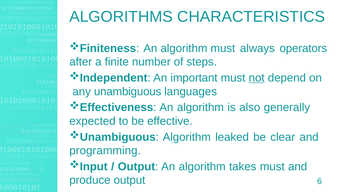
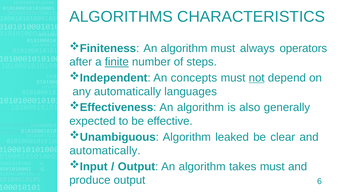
finite underline: none -> present
important: important -> concepts
any unambiguous: unambiguous -> automatically
programming at (105, 151): programming -> automatically
